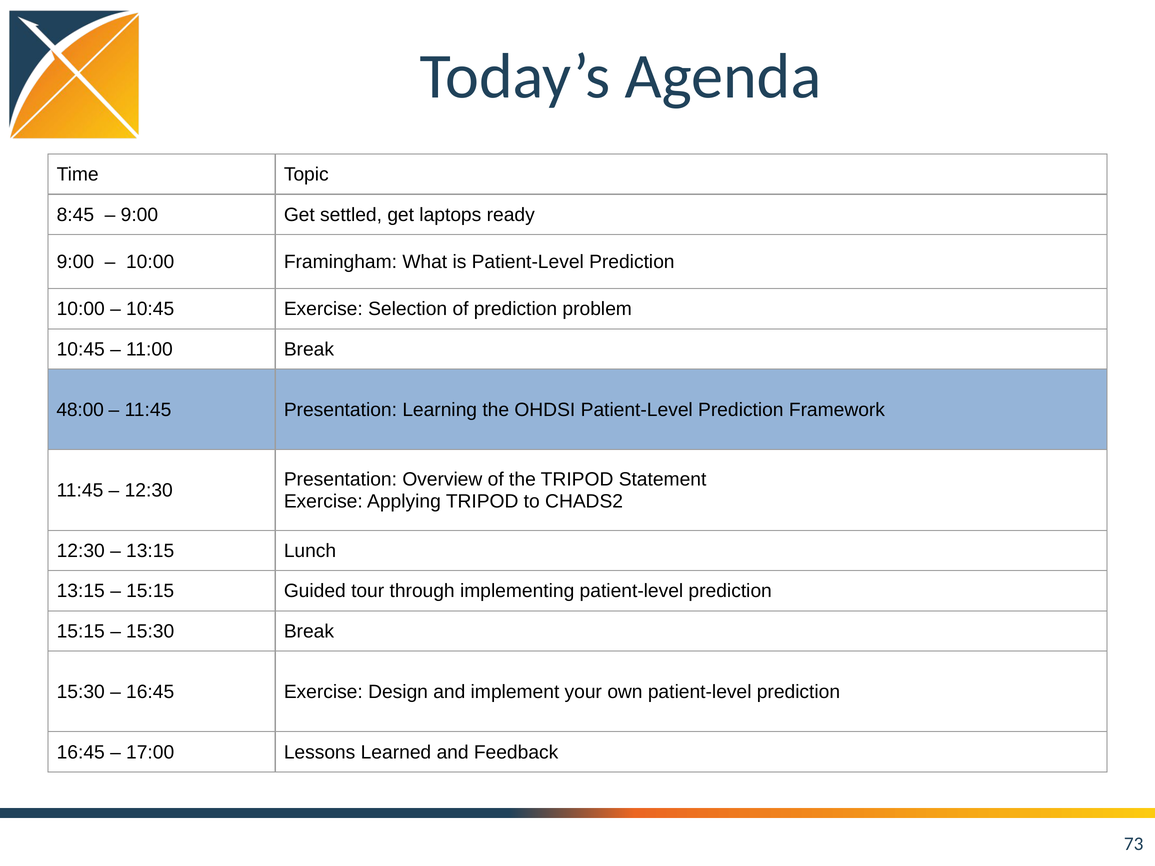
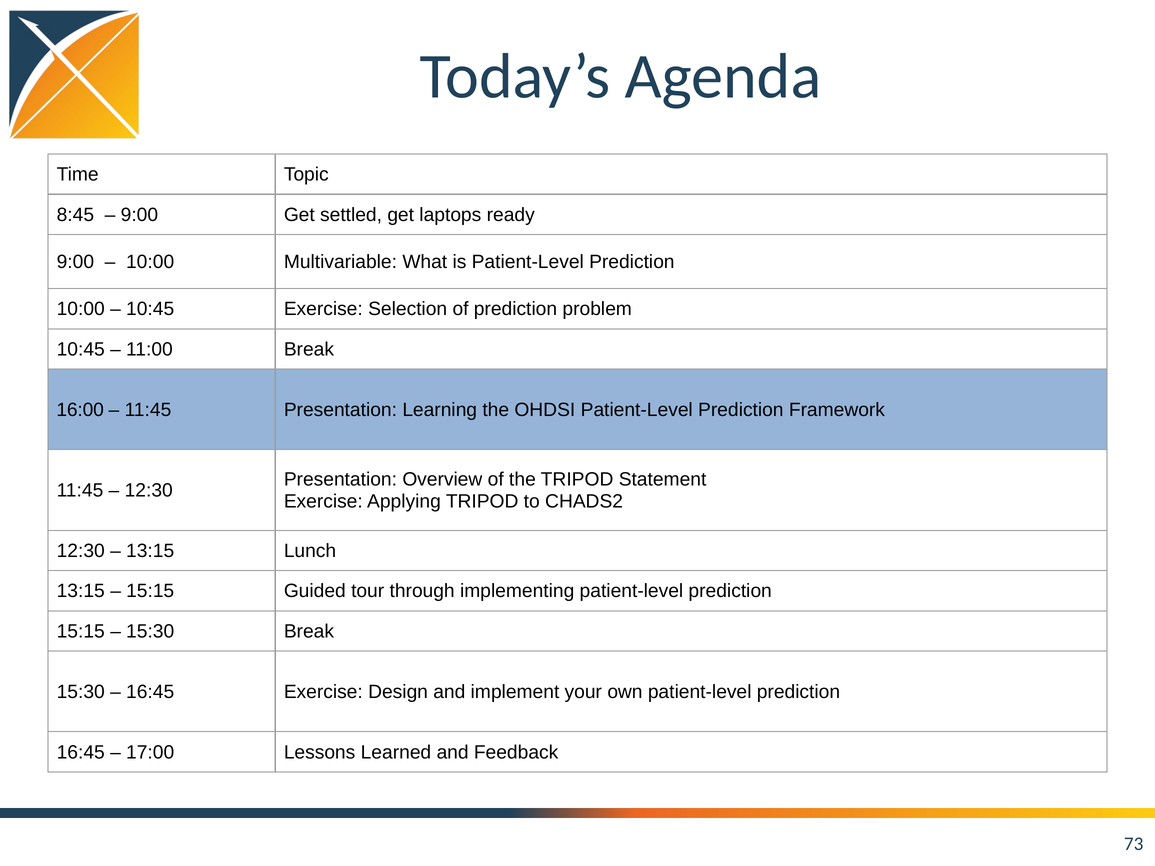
Framingham: Framingham -> Multivariable
48:00: 48:00 -> 16:00
